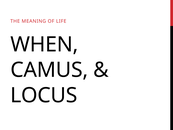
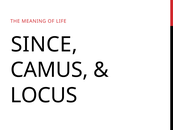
WHEN: WHEN -> SINCE
